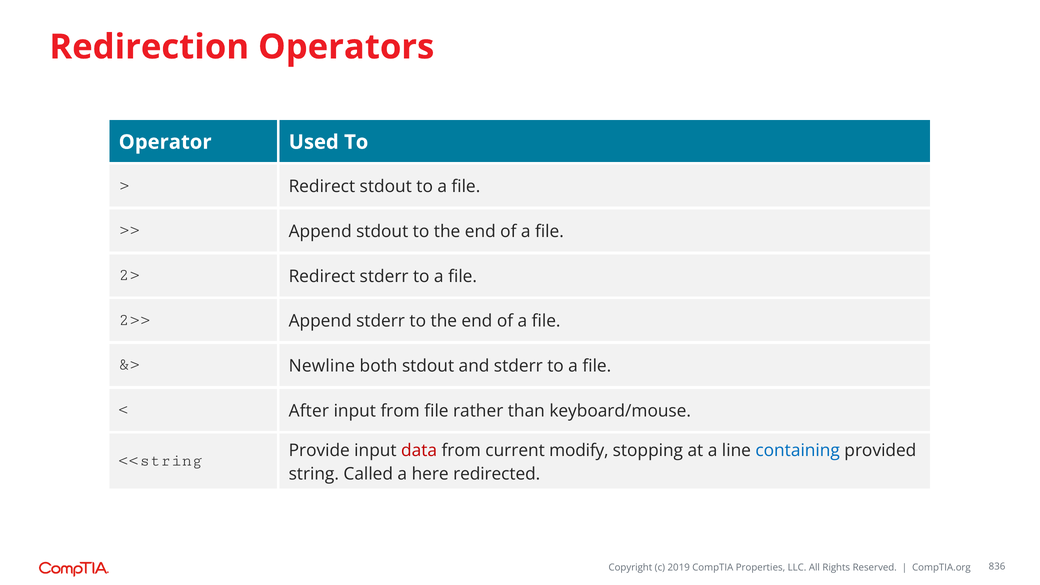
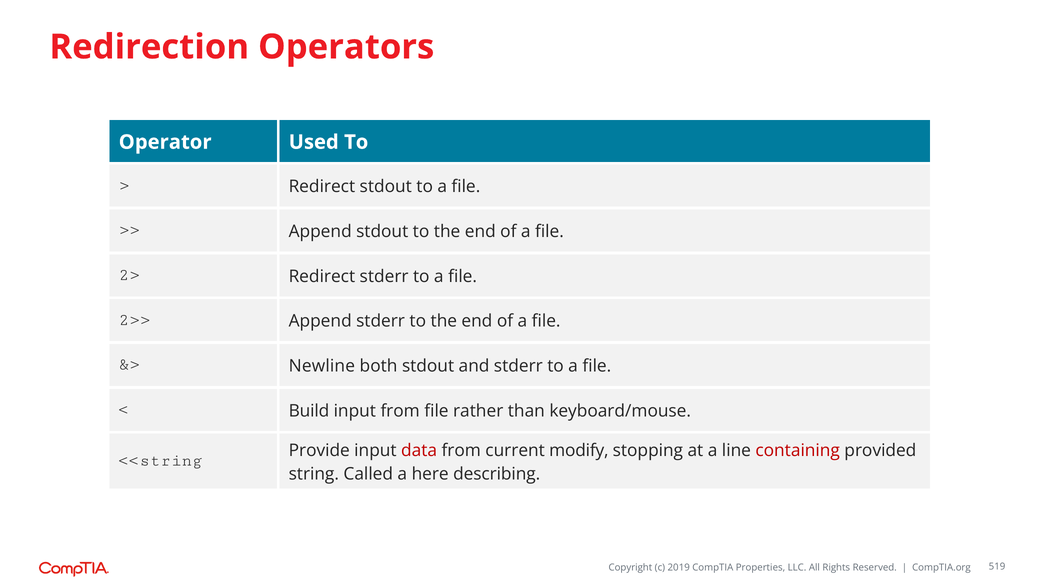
After: After -> Build
containing colour: blue -> red
redirected: redirected -> describing
836: 836 -> 519
